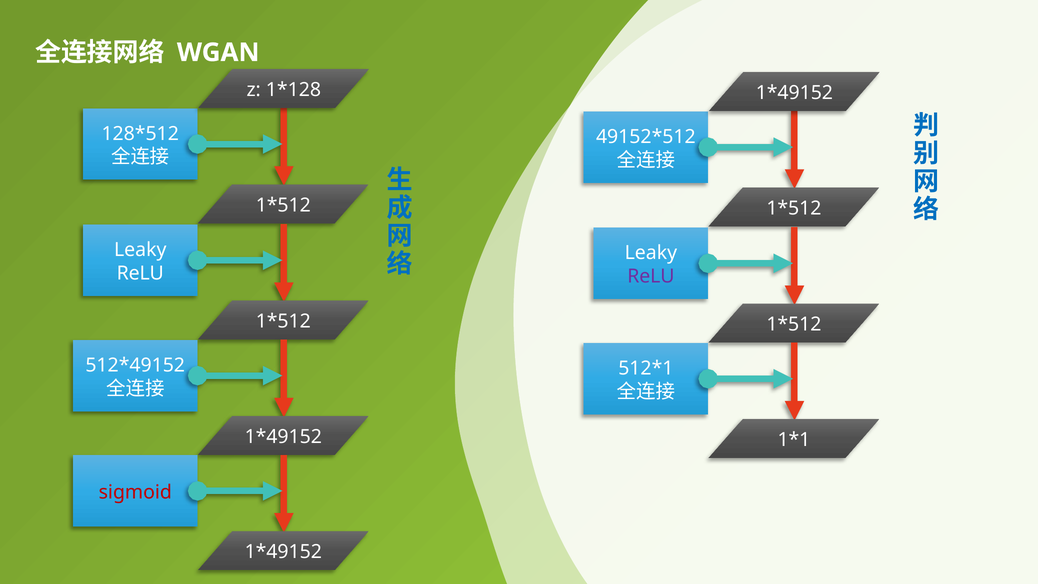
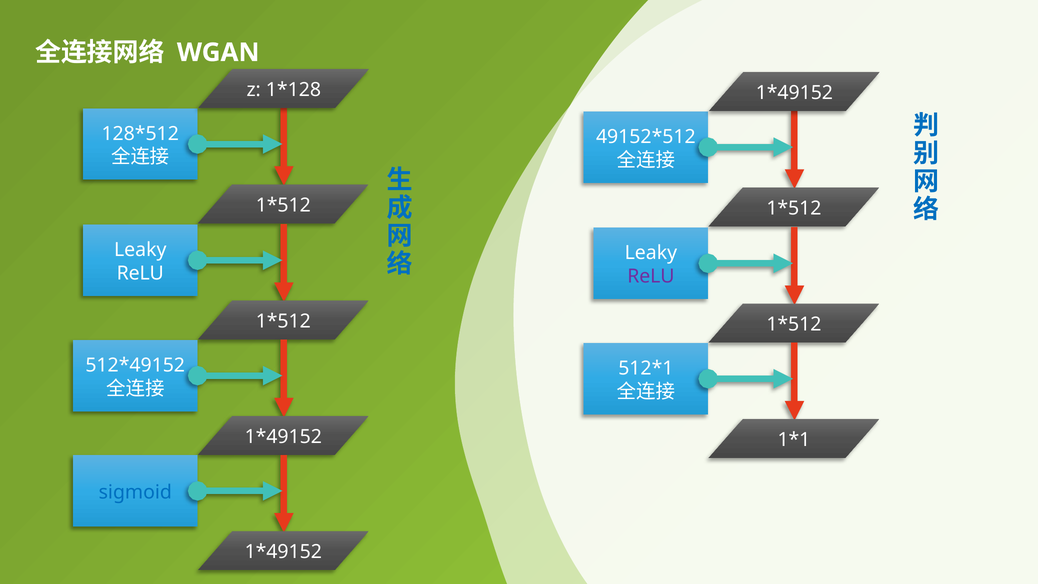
sigmoid colour: red -> blue
